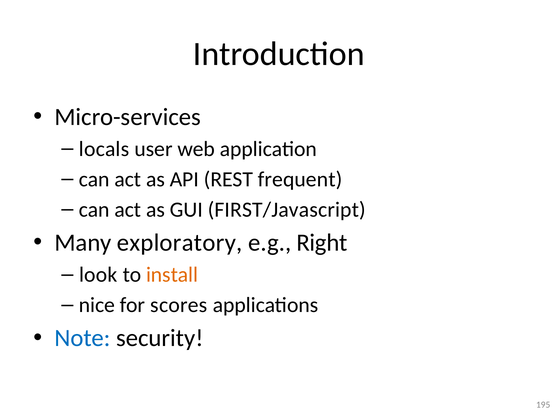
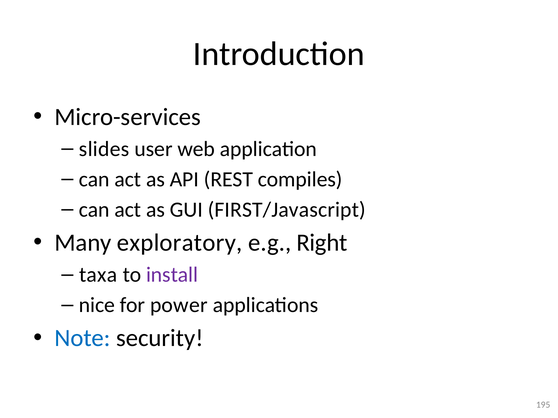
locals: locals -> slides
frequent: frequent -> compiles
look: look -> taxa
install colour: orange -> purple
scores: scores -> power
